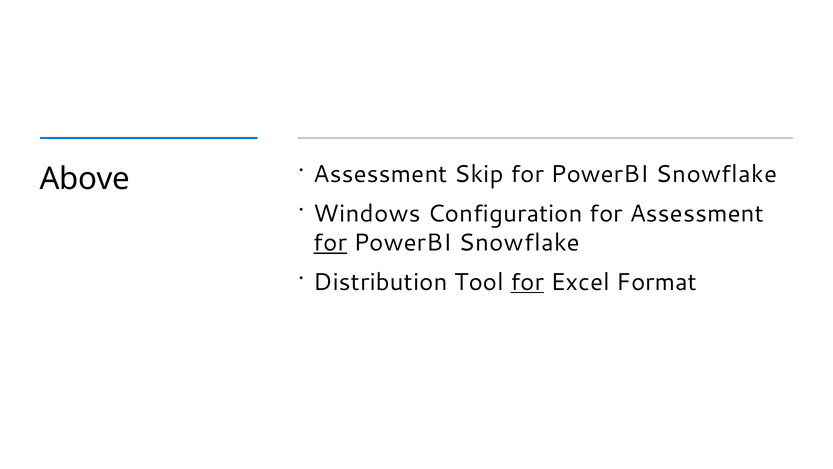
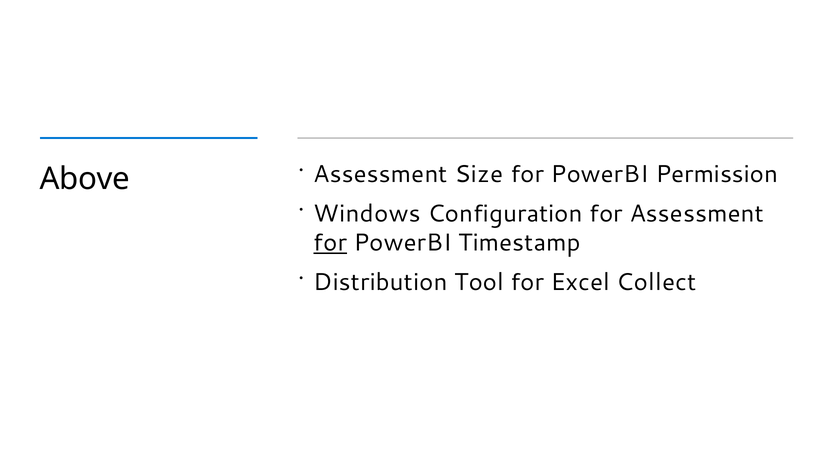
Skip: Skip -> Size
Snowflake at (717, 174): Snowflake -> Permission
Snowflake at (519, 243): Snowflake -> Timestamp
for at (527, 282) underline: present -> none
Format: Format -> Collect
